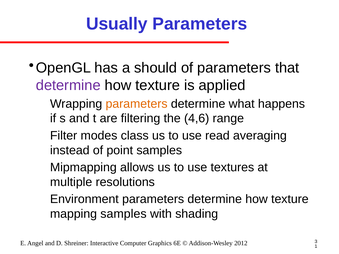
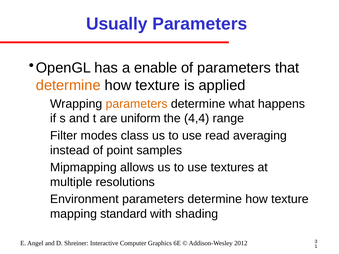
should: should -> enable
determine at (68, 86) colour: purple -> orange
filtering: filtering -> uniform
4,6: 4,6 -> 4,4
mapping samples: samples -> standard
